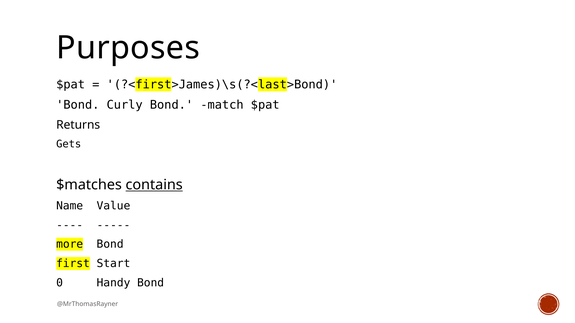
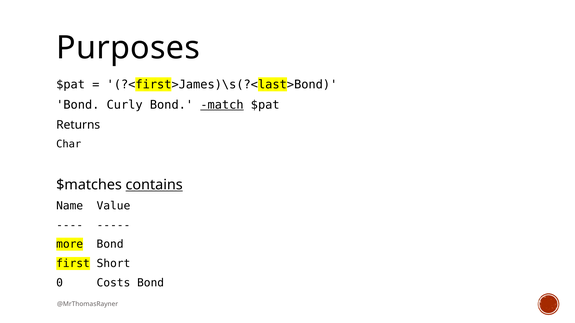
match underline: none -> present
Gets: Gets -> Char
Start: Start -> Short
Handy: Handy -> Costs
